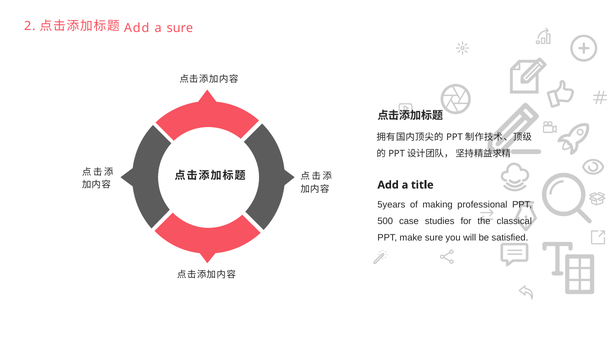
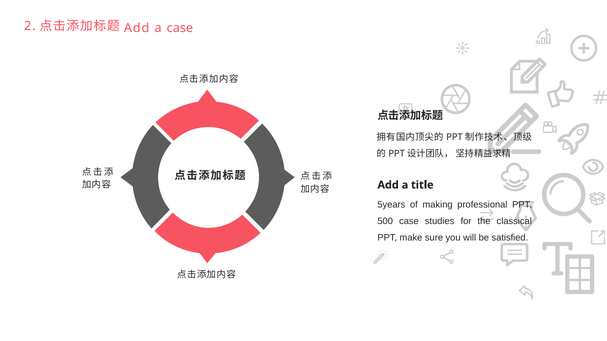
a sure: sure -> case
